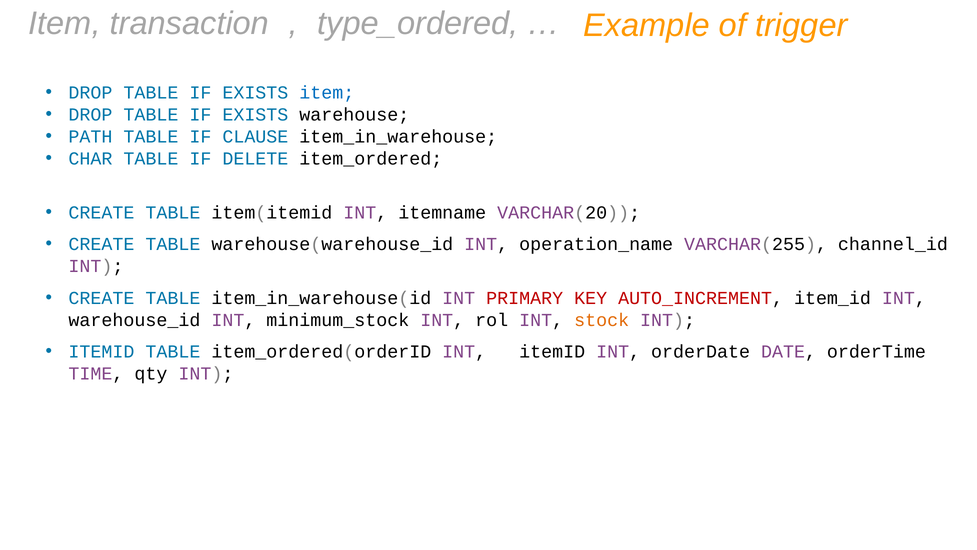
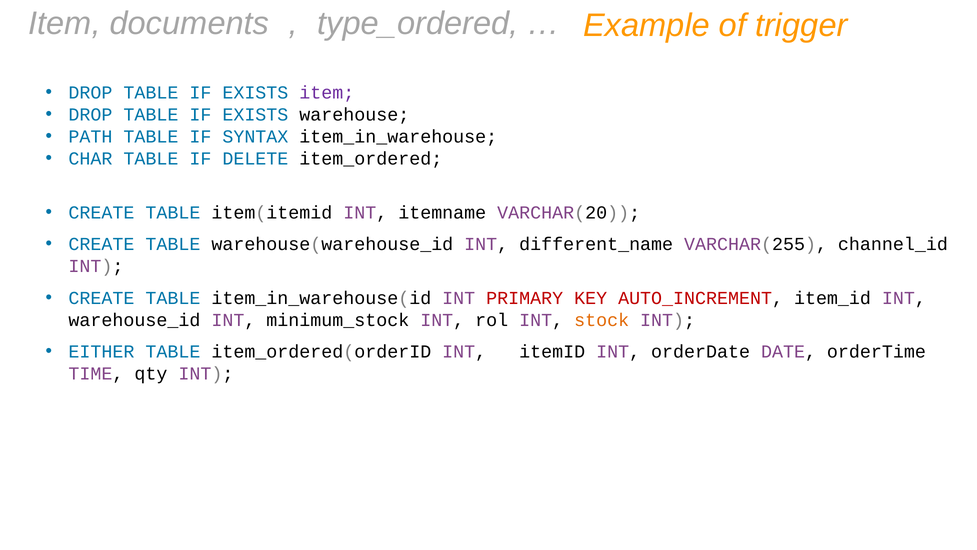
transaction: transaction -> documents
item at (327, 93) colour: blue -> purple
CLAUSE: CLAUSE -> SYNTAX
operation_name: operation_name -> different_name
ITEMID at (101, 352): ITEMID -> EITHER
